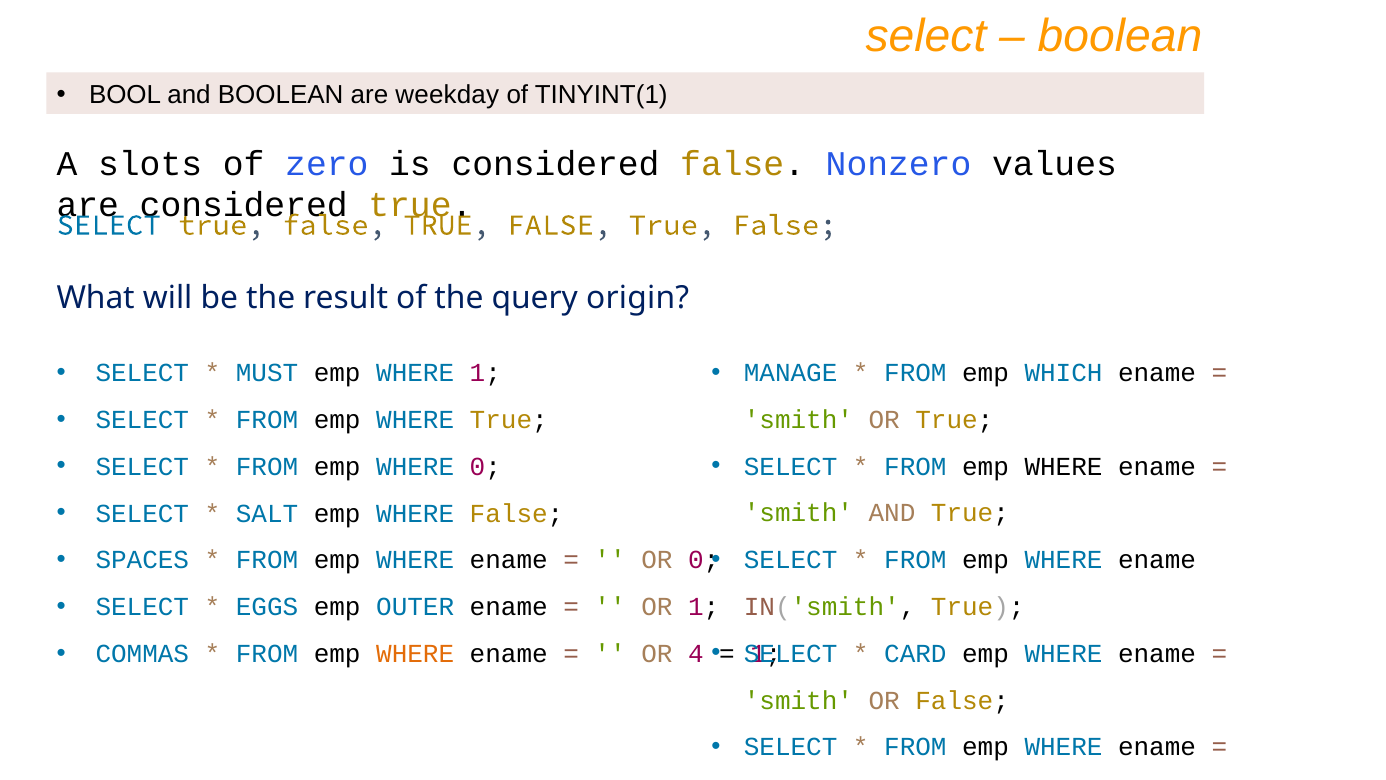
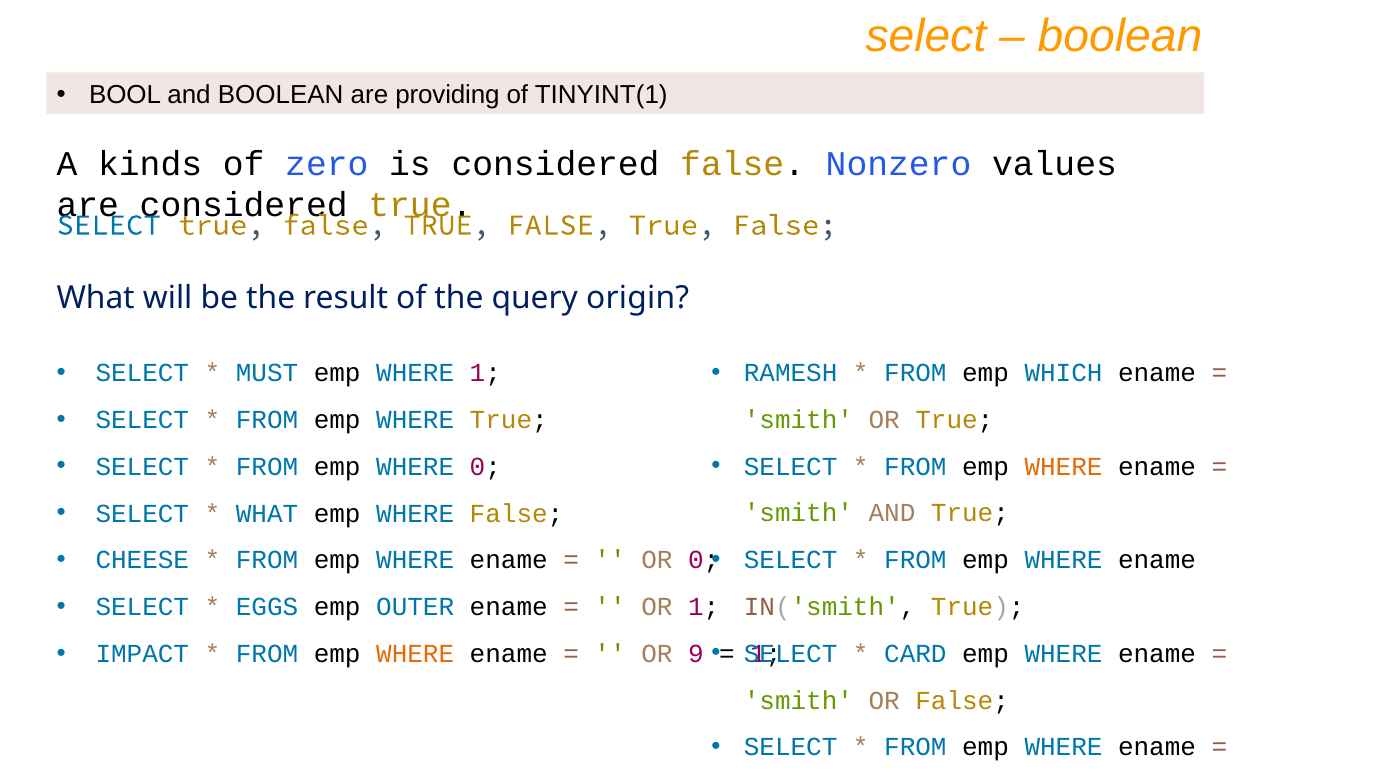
weekday: weekday -> providing
slots: slots -> kinds
MANAGE: MANAGE -> RAMESH
WHERE at (1063, 466) colour: black -> orange
SALT at (267, 513): SALT -> WHAT
SPACES: SPACES -> CHEESE
COMMAS: COMMAS -> IMPACT
4: 4 -> 9
